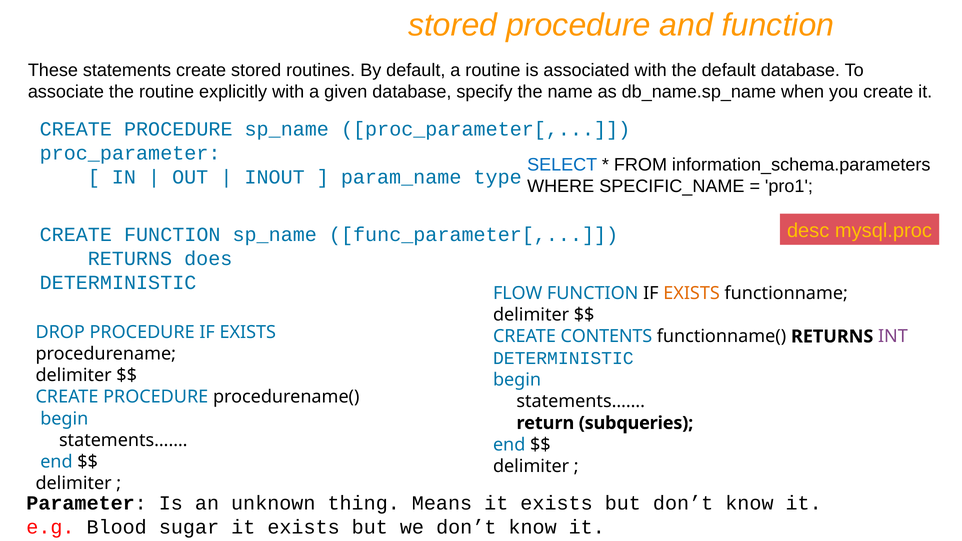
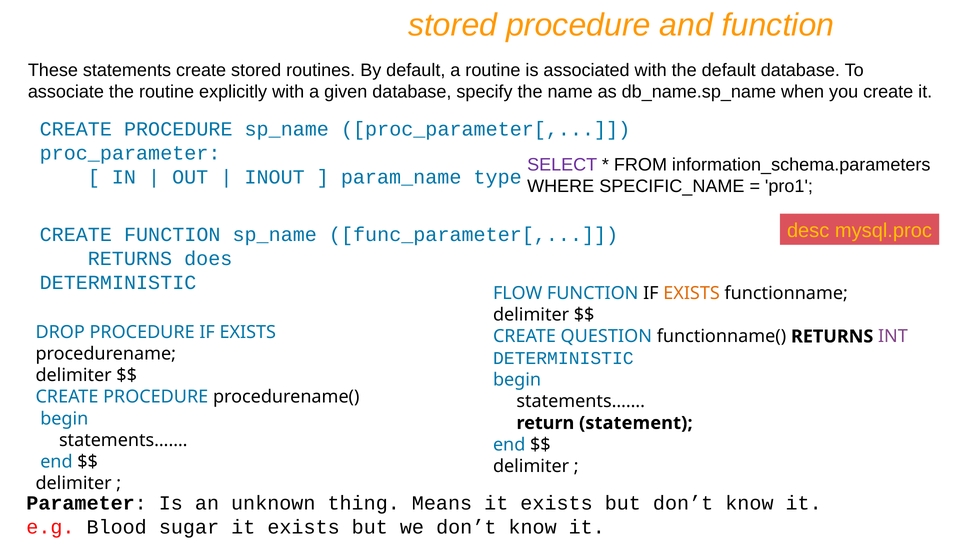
SELECT colour: blue -> purple
CONTENTS: CONTENTS -> QUESTION
subqueries: subqueries -> statement
